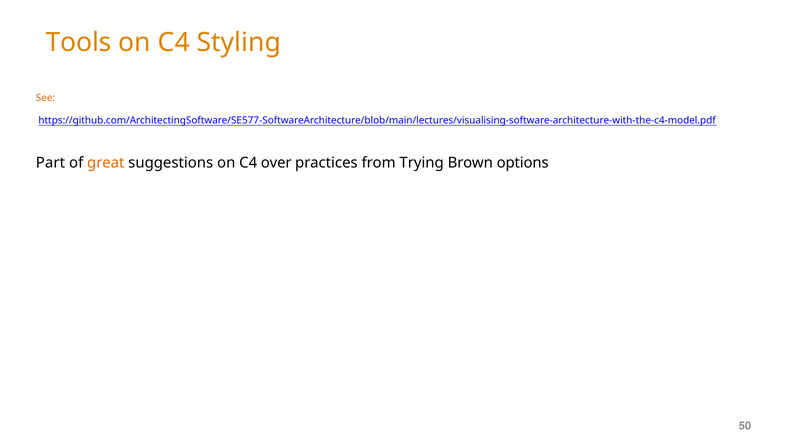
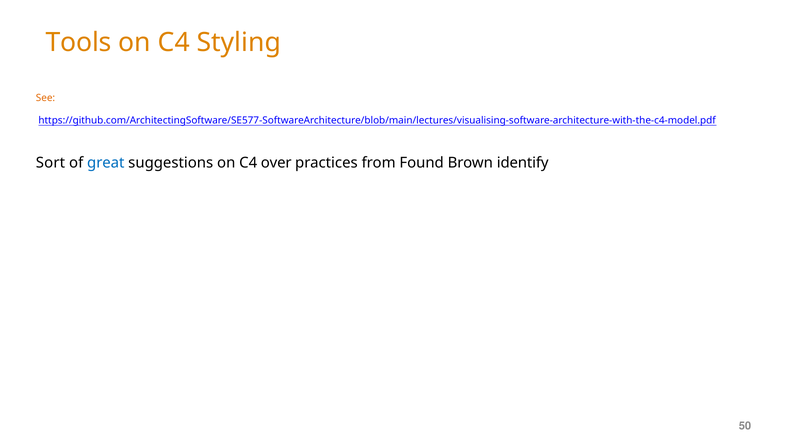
Part: Part -> Sort
great colour: orange -> blue
Trying: Trying -> Found
options: options -> identify
